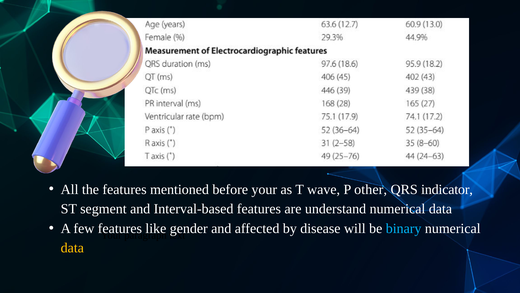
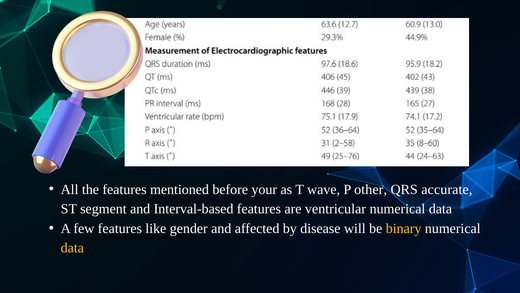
indicator: indicator -> accurate
understand: understand -> ventricular
binary colour: light blue -> yellow
